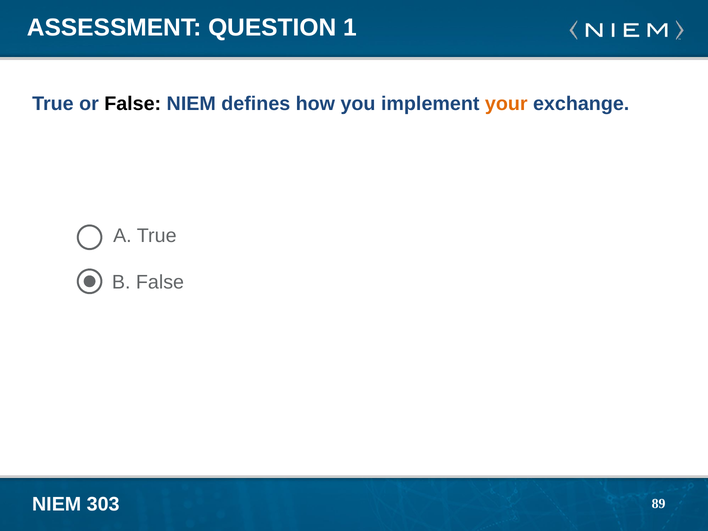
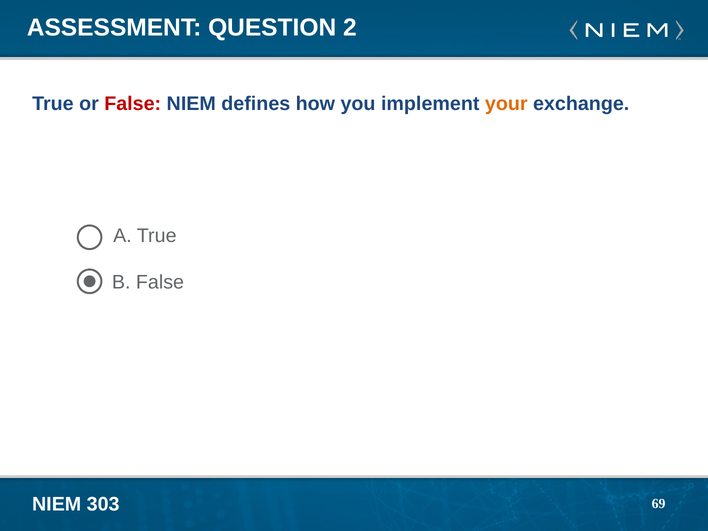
1: 1 -> 2
False at (133, 104) colour: black -> red
89: 89 -> 69
